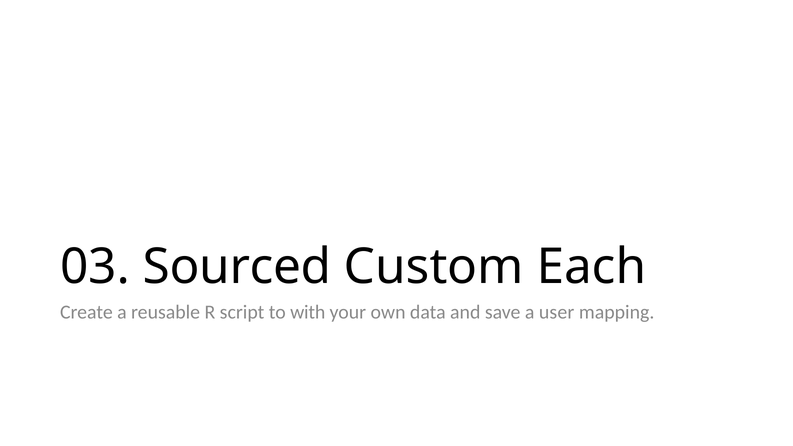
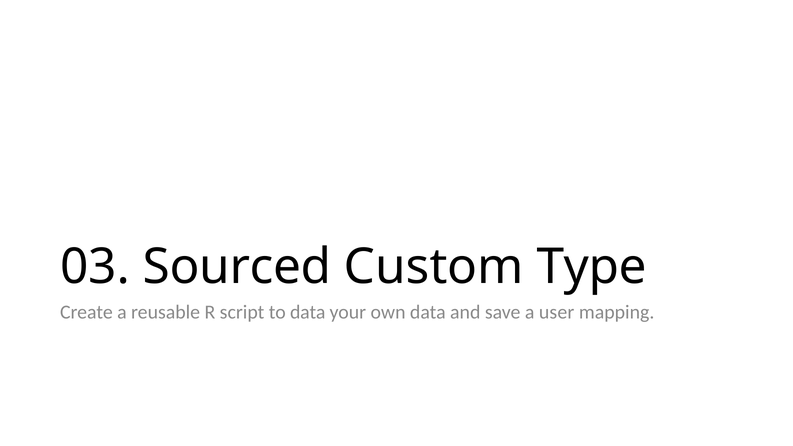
Each: Each -> Type
to with: with -> data
